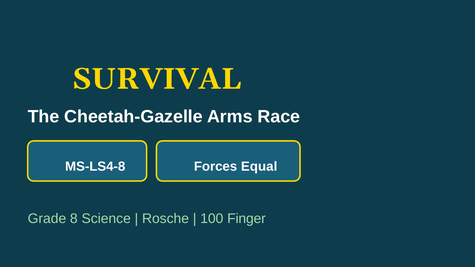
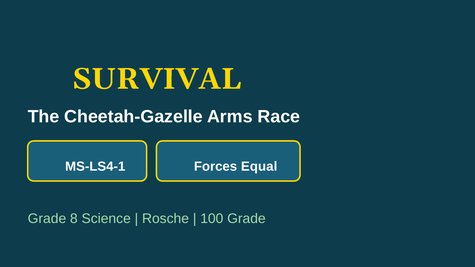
MS-LS4-8: MS-LS4-8 -> MS-LS4-1
100 Finger: Finger -> Grade
